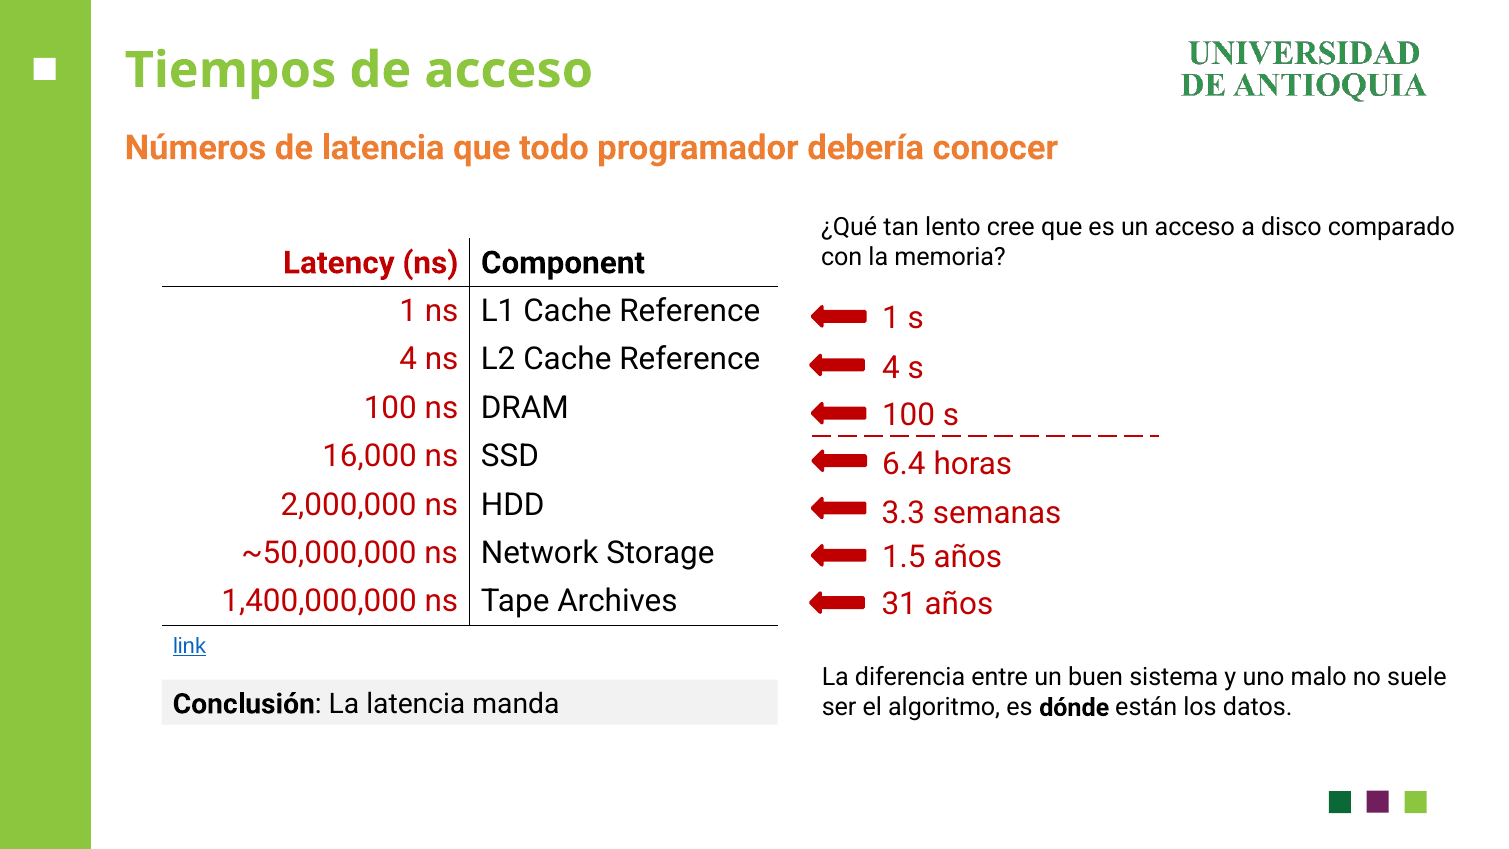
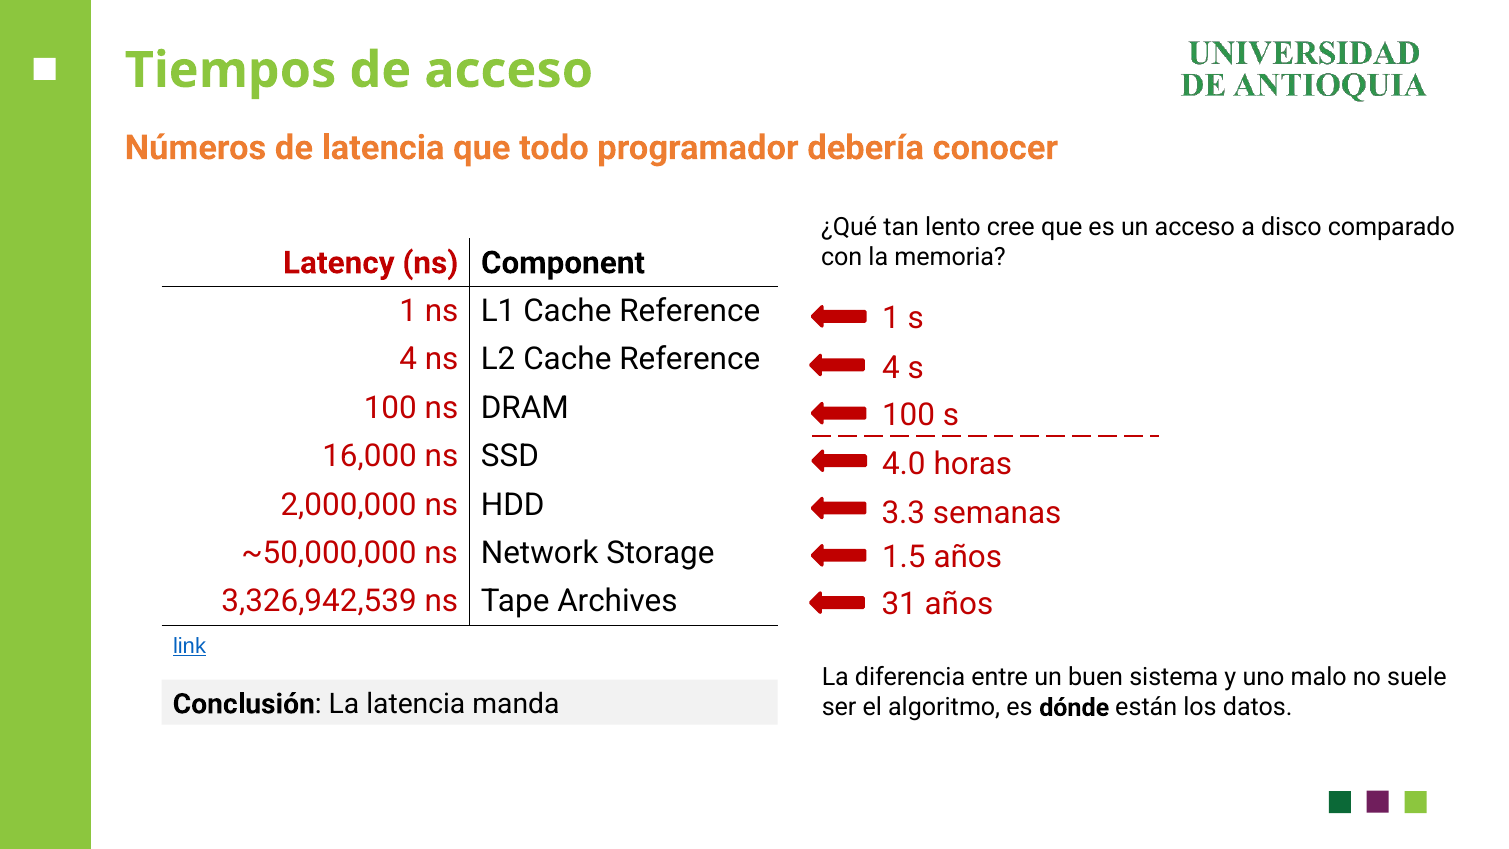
6.4: 6.4 -> 4.0
1,400,000,000: 1,400,000,000 -> 3,326,942,539
